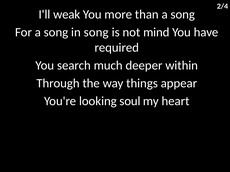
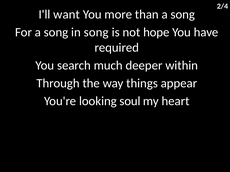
weak: weak -> want
mind: mind -> hope
